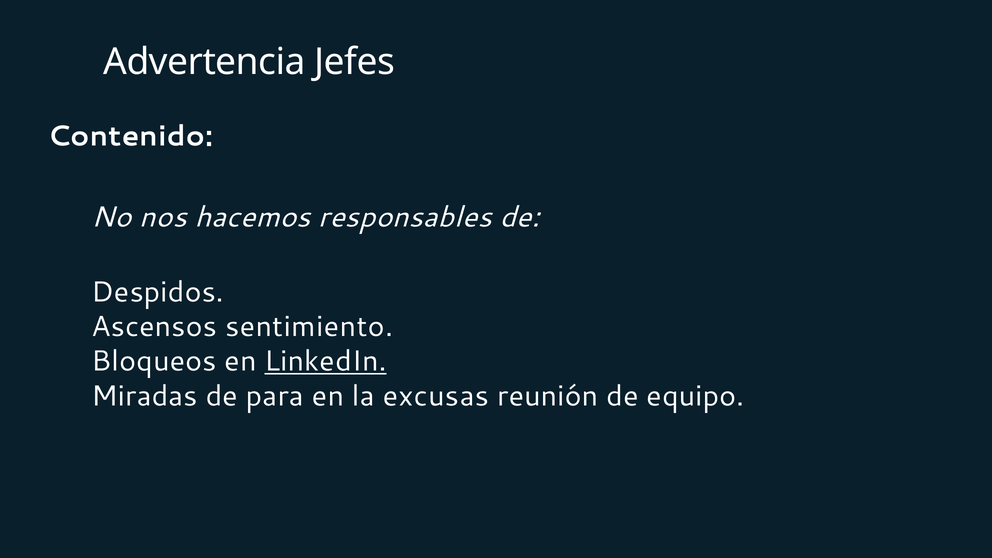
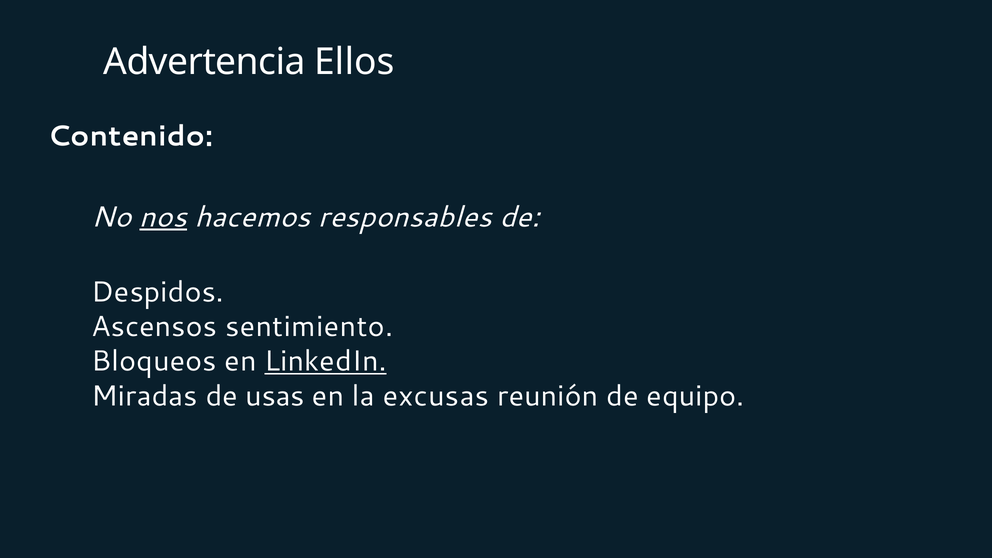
Jefes: Jefes -> Ellos
nos underline: none -> present
para: para -> usas
